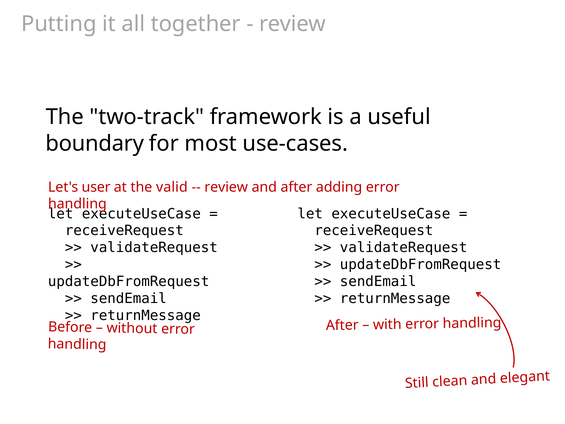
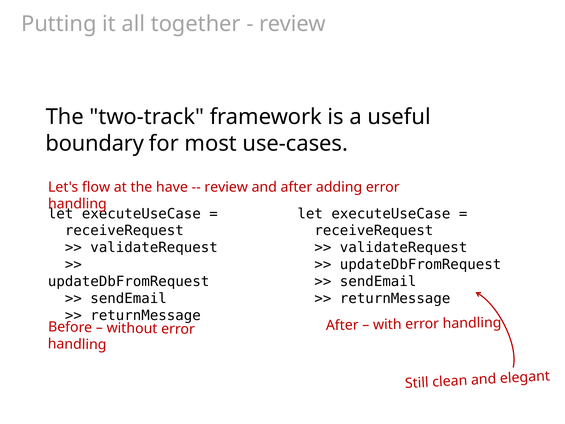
user: user -> flow
valid: valid -> have
